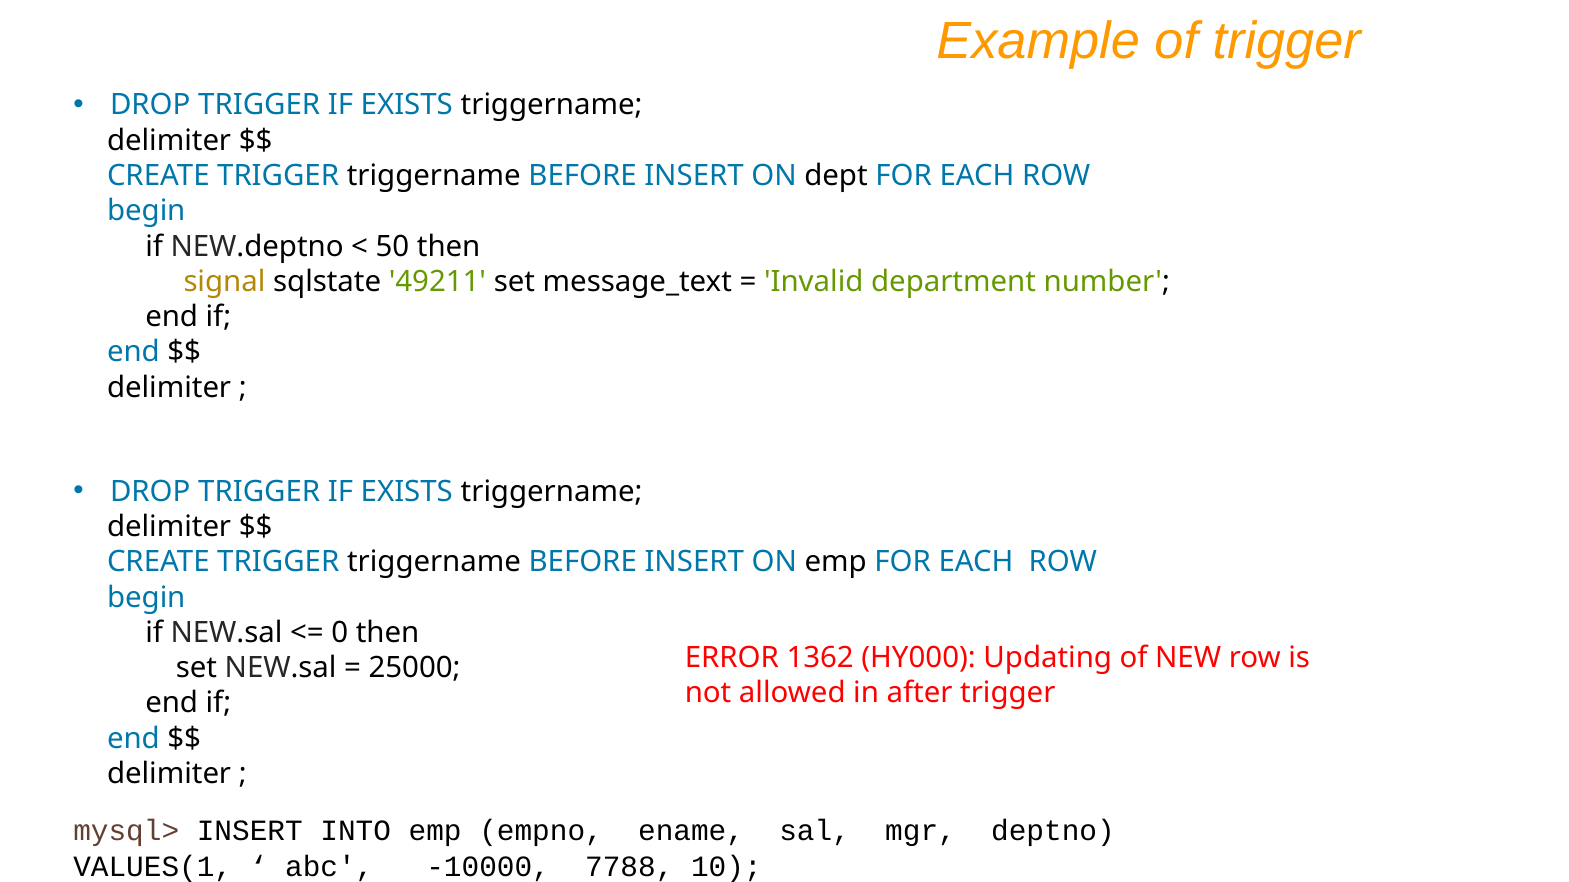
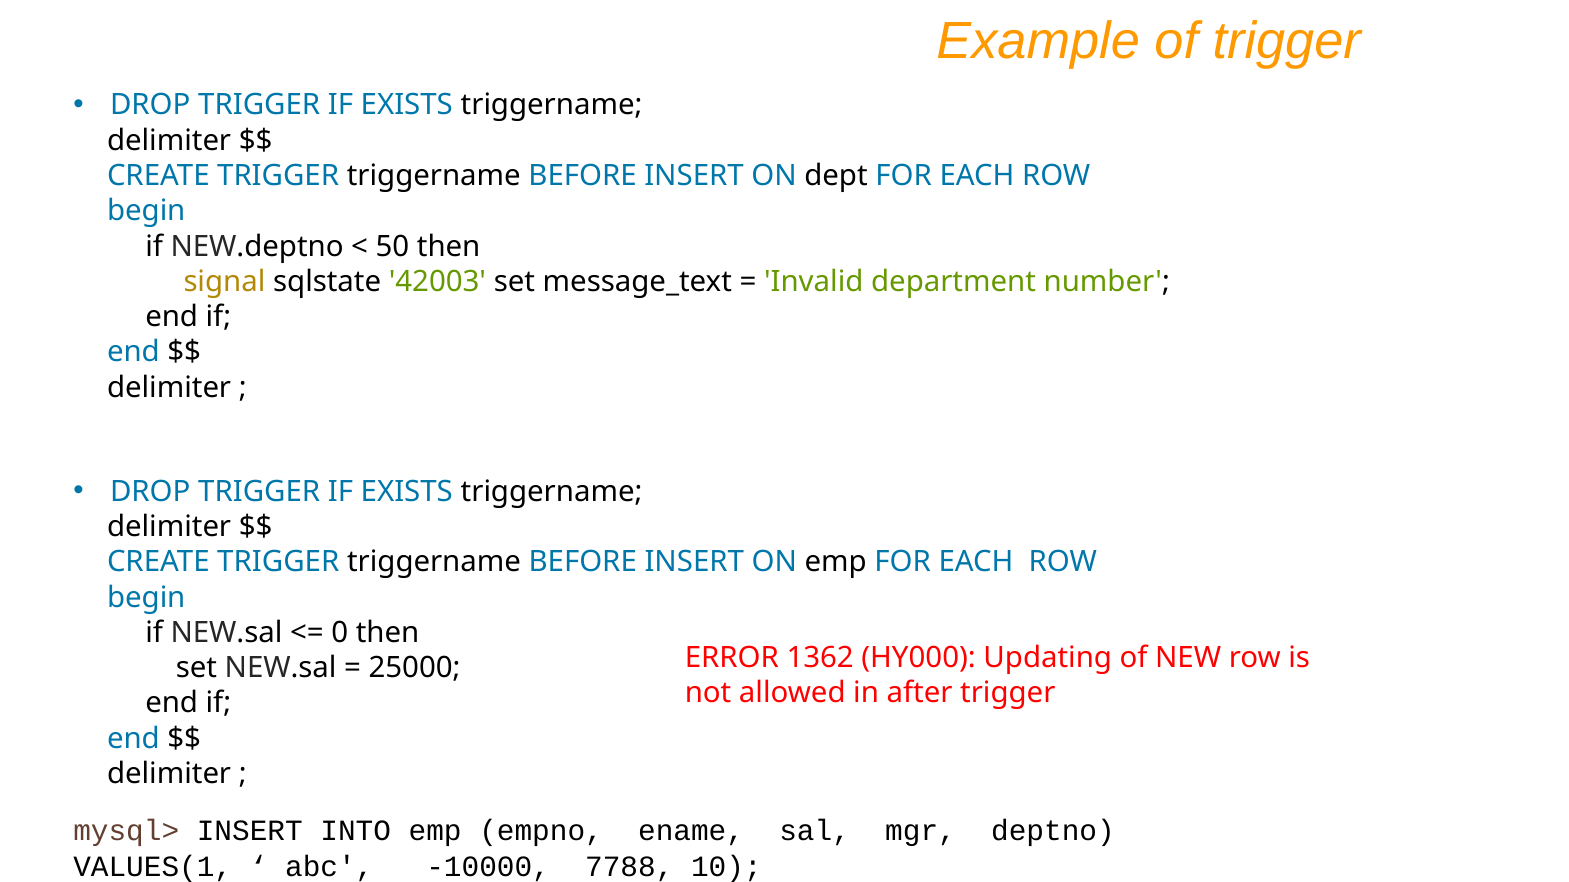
49211: 49211 -> 42003
